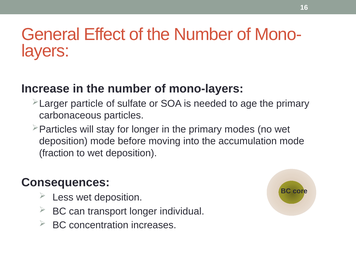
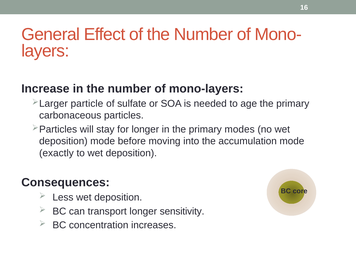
fraction: fraction -> exactly
individual: individual -> sensitivity
